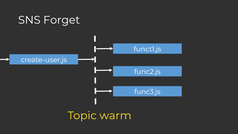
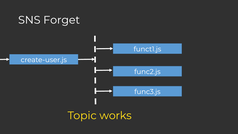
warm: warm -> works
